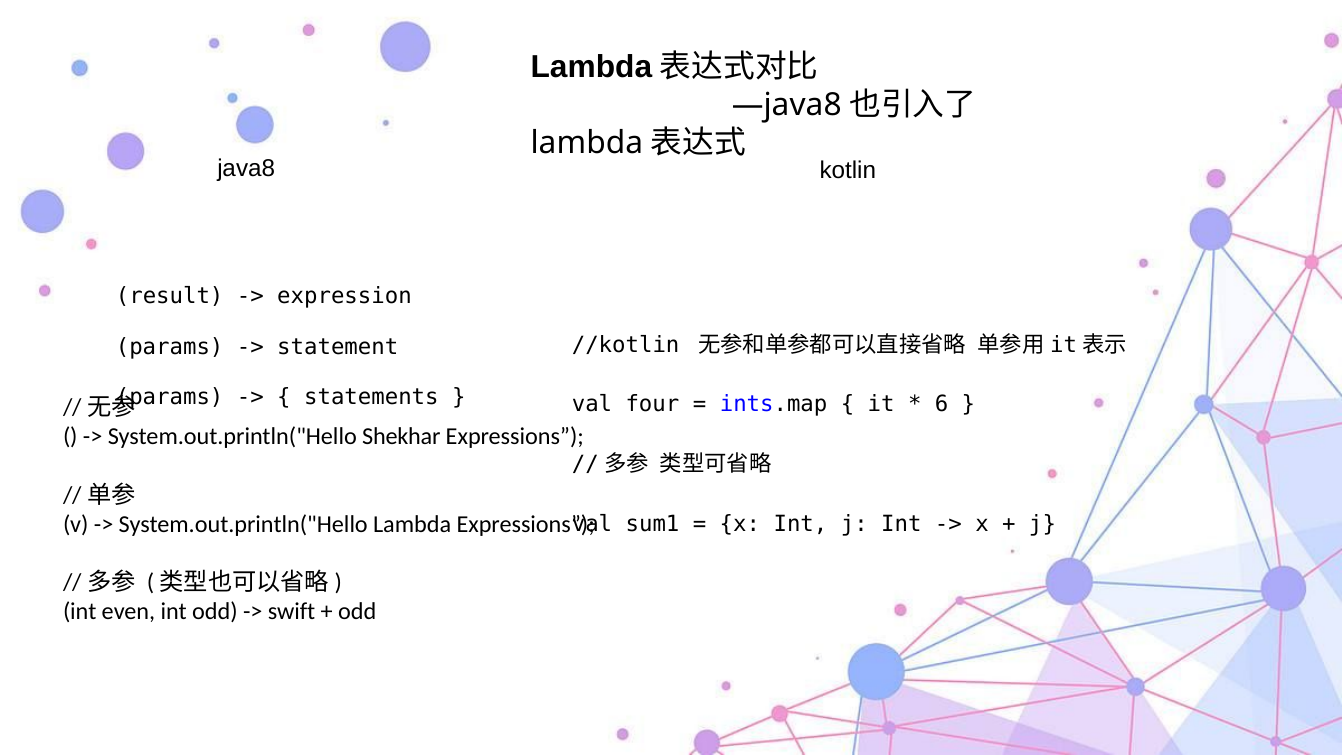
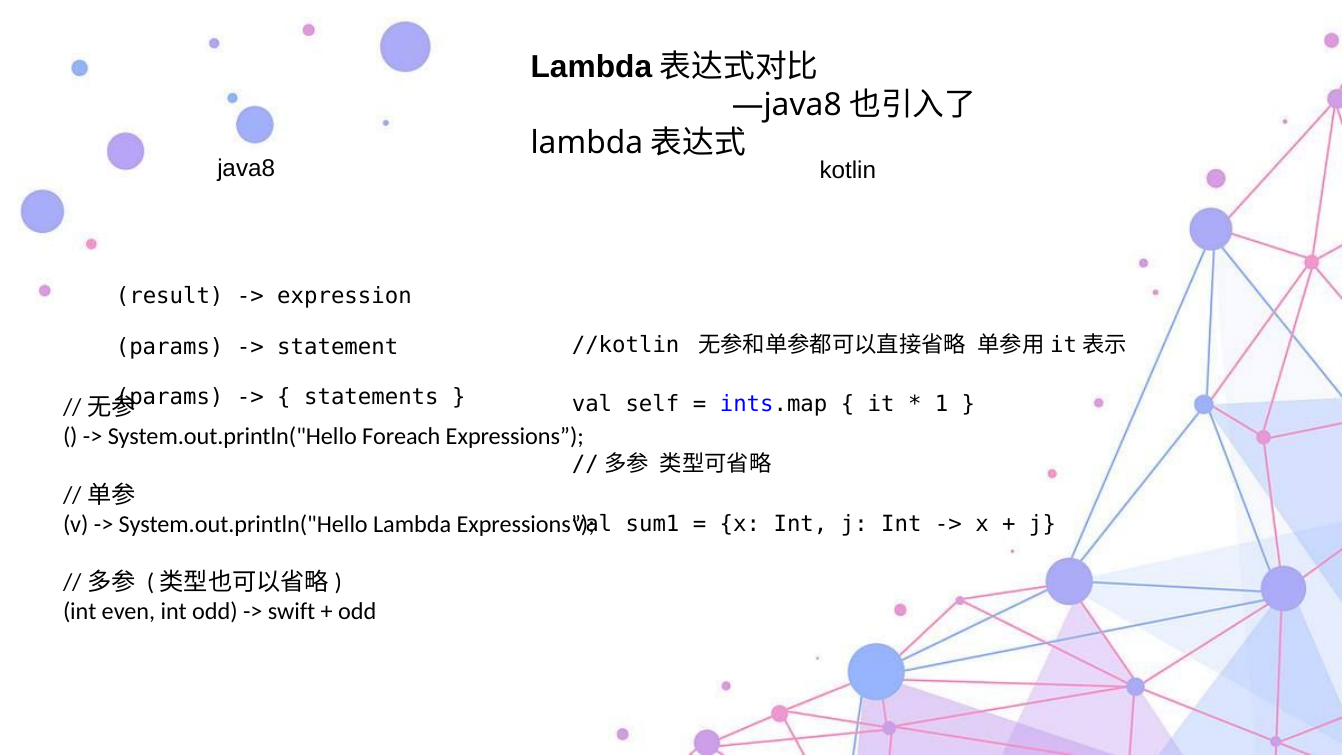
four: four -> self
6: 6 -> 1
Shekhar: Shekhar -> Foreach
